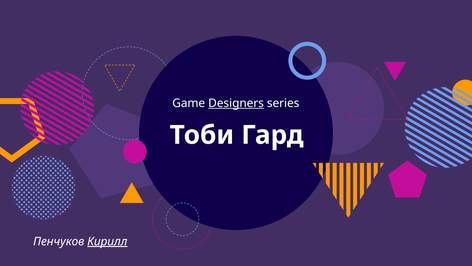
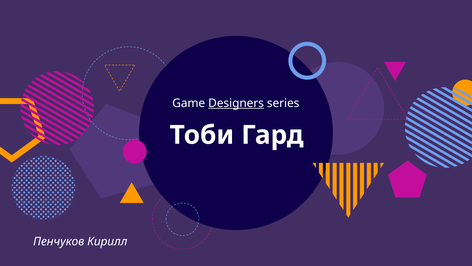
Кирилл underline: present -> none
